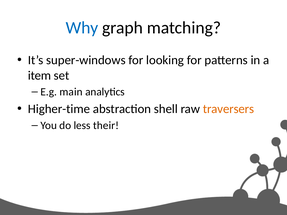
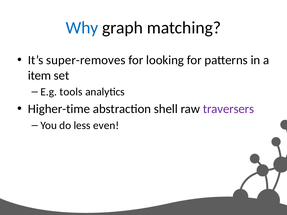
super-windows: super-windows -> super-removes
main: main -> tools
traversers colour: orange -> purple
their: their -> even
